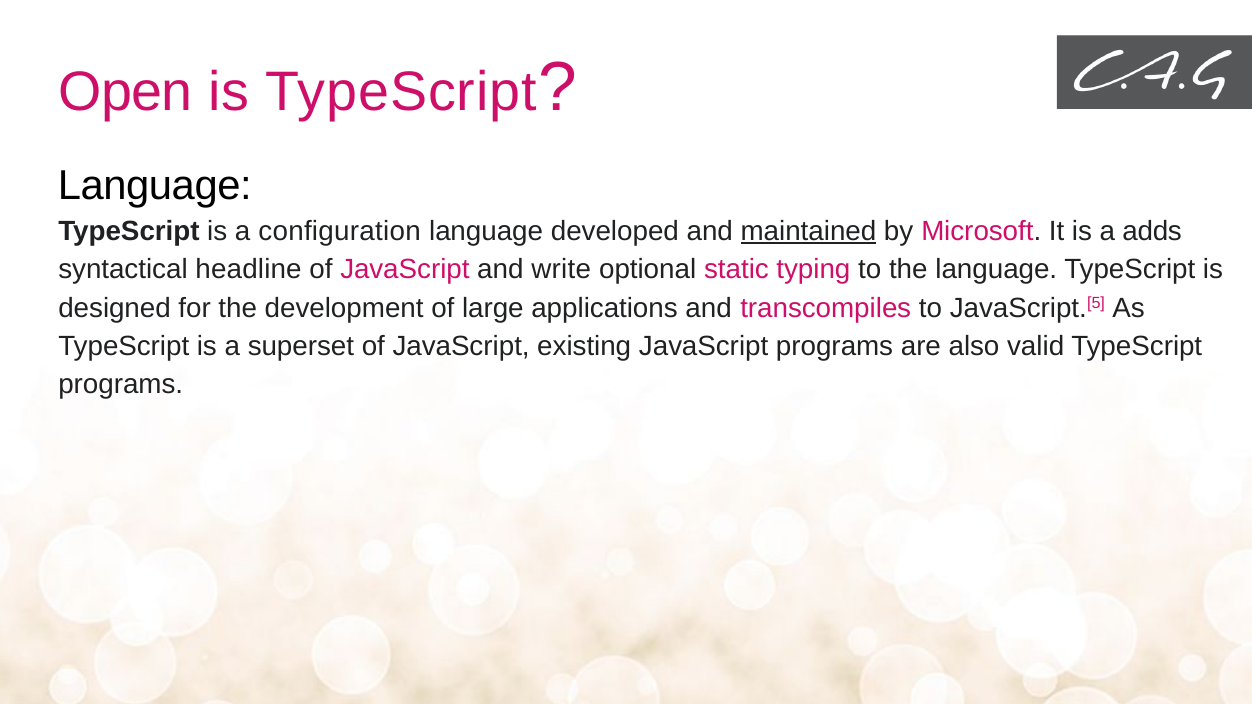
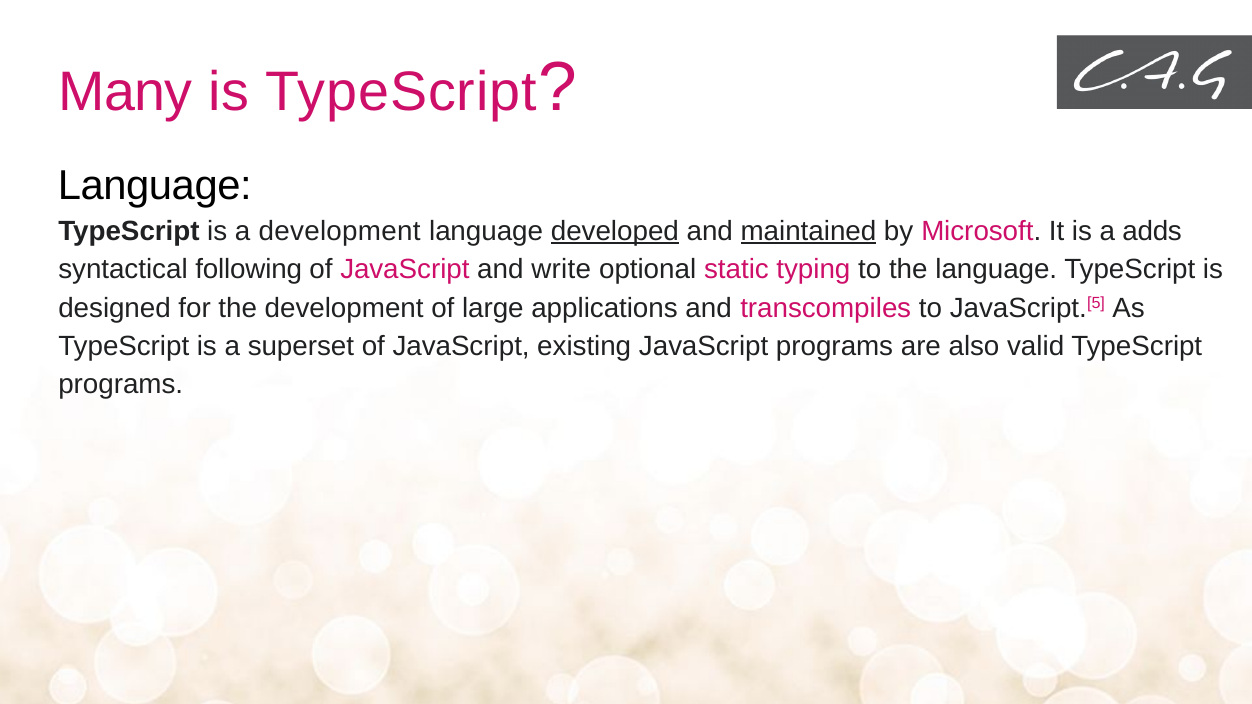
Open: Open -> Many
a configuration: configuration -> development
developed underline: none -> present
headline: headline -> following
